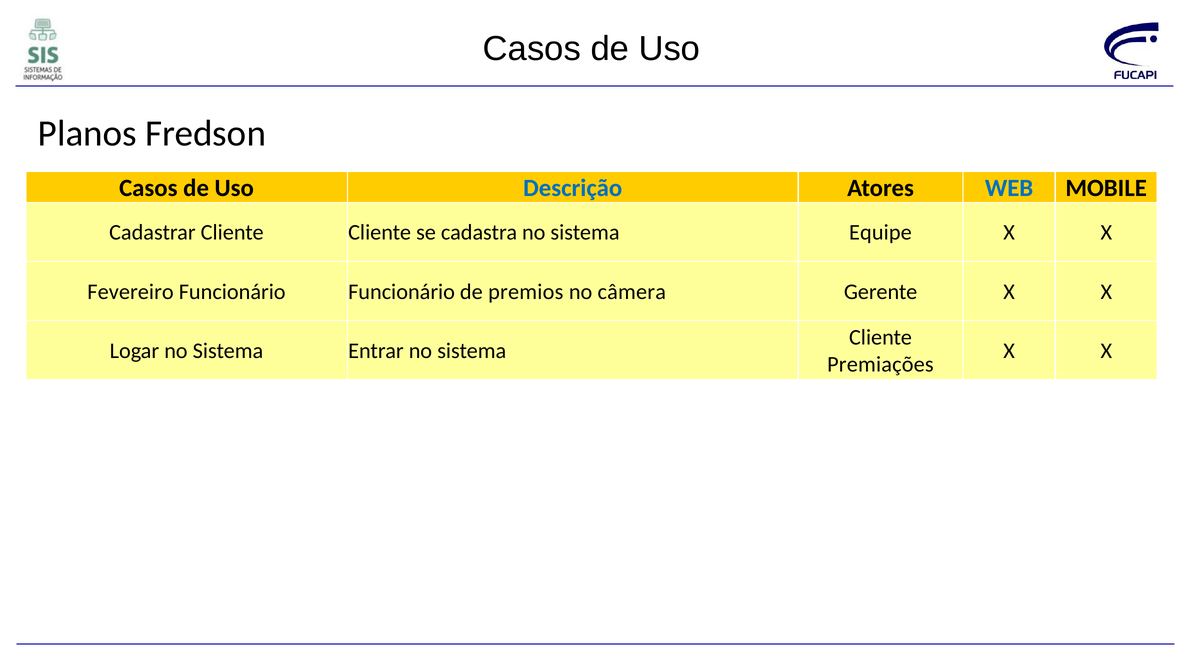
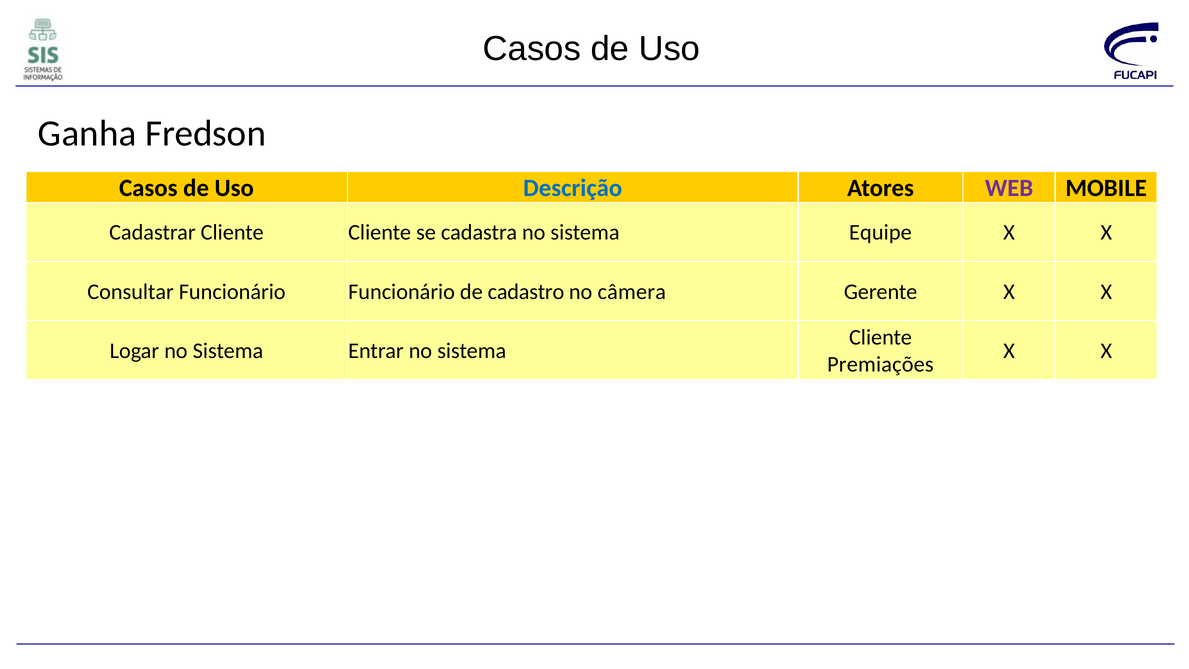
Planos: Planos -> Ganha
WEB colour: blue -> purple
Fevereiro: Fevereiro -> Consultar
premios: premios -> cadastro
